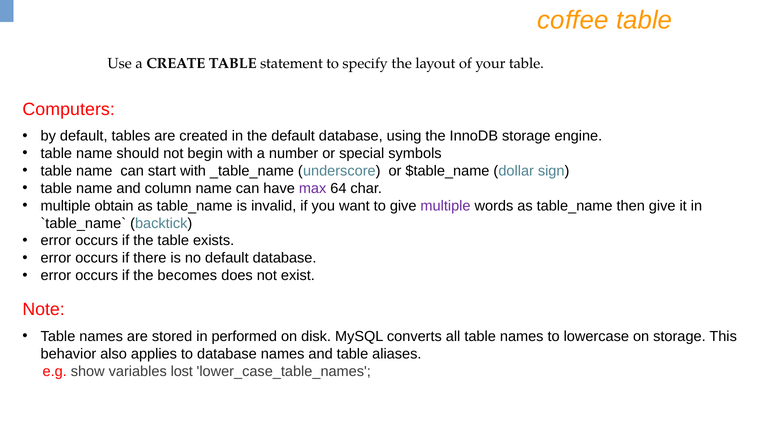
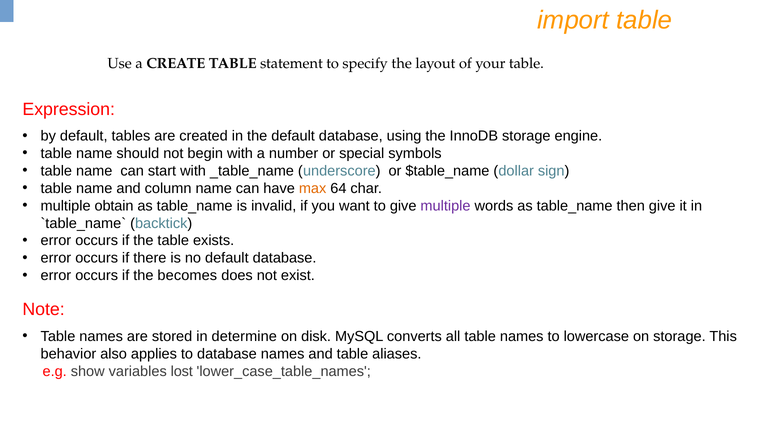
coffee: coffee -> import
Computers: Computers -> Expression
max colour: purple -> orange
performed: performed -> determine
